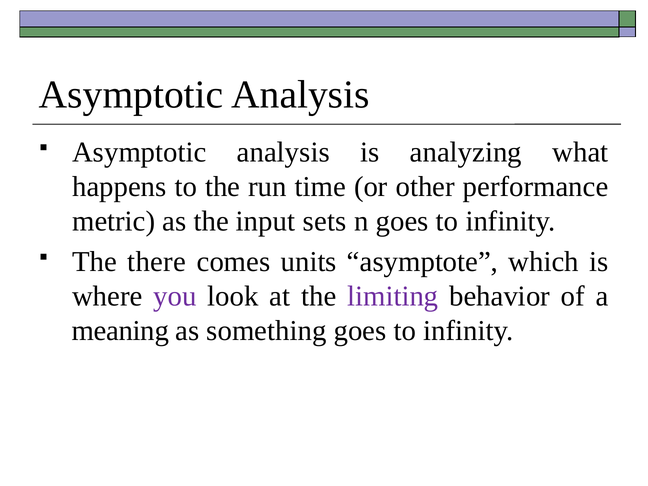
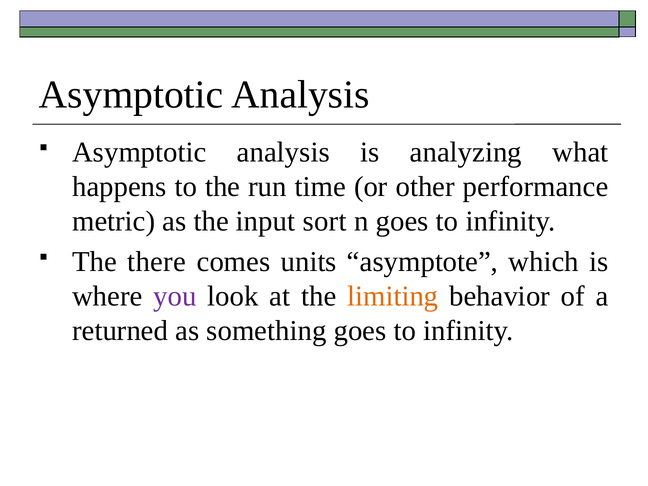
sets: sets -> sort
limiting colour: purple -> orange
meaning: meaning -> returned
